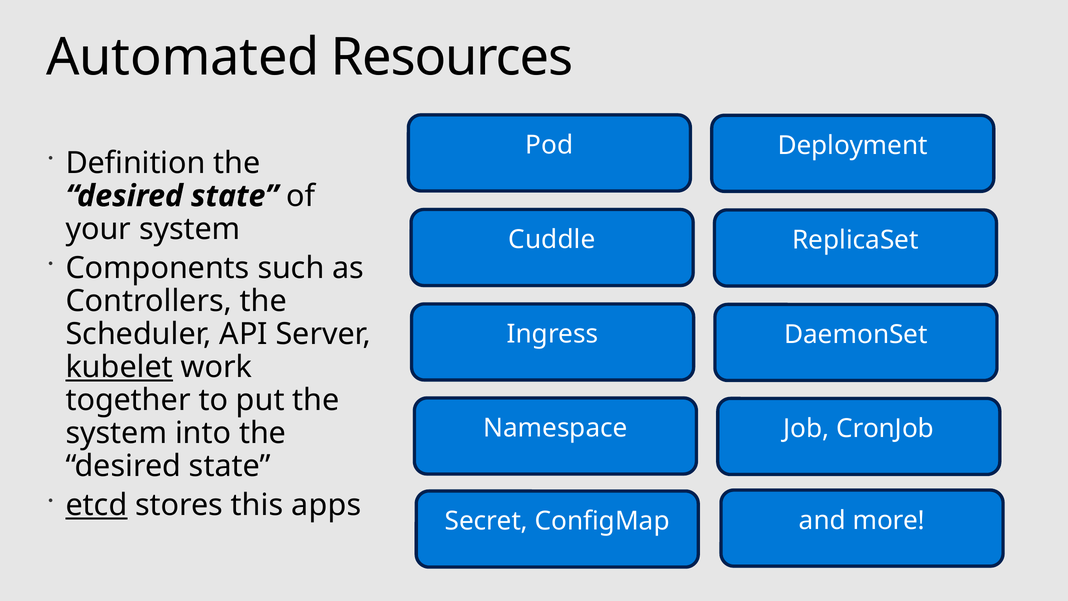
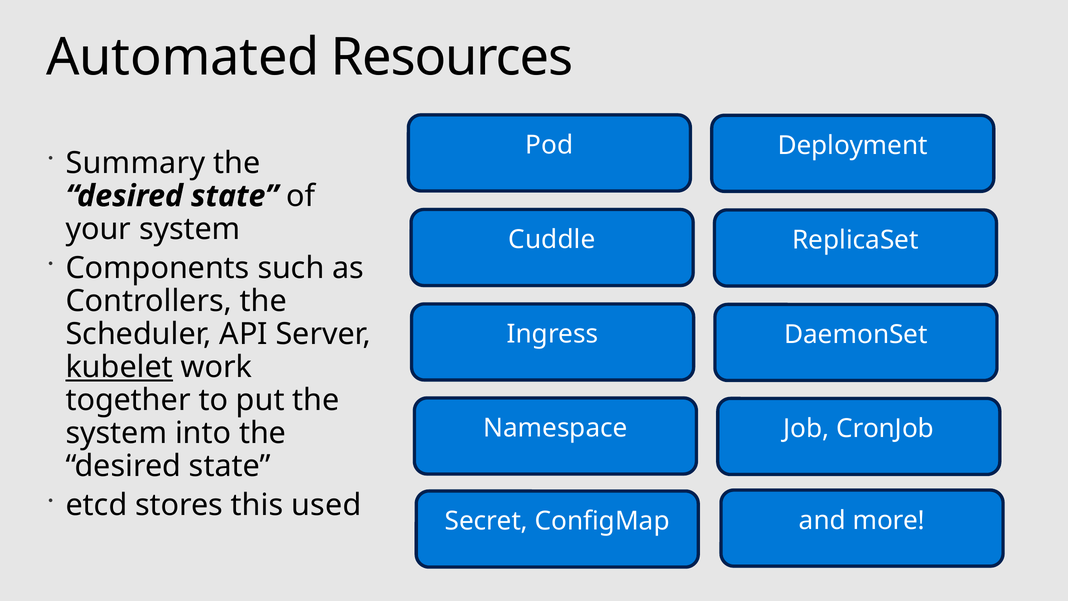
Definition: Definition -> Summary
etcd underline: present -> none
apps: apps -> used
